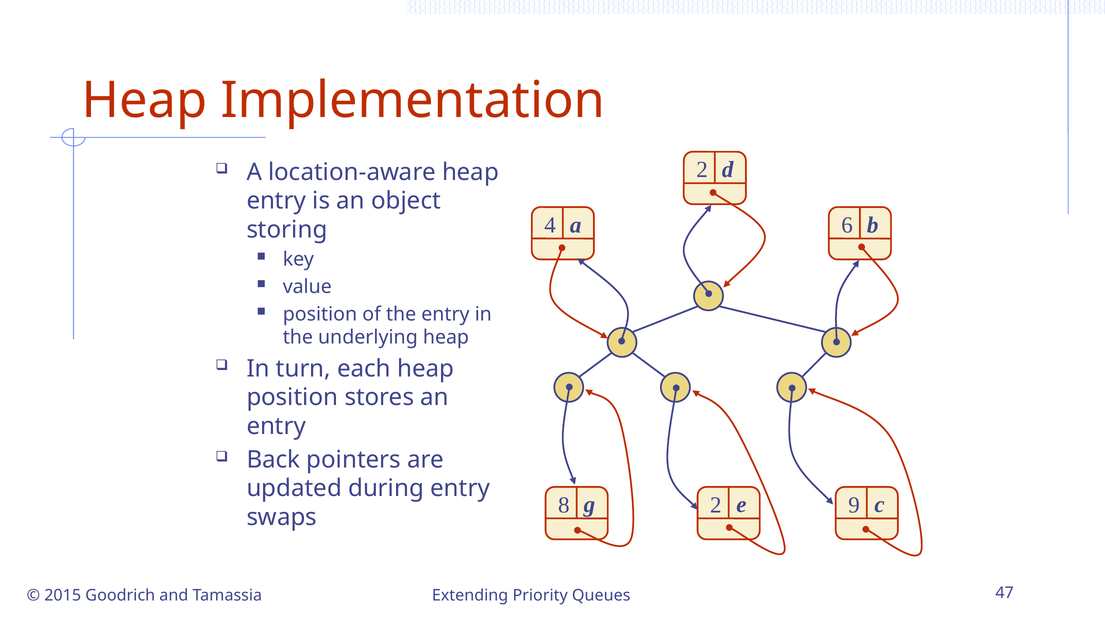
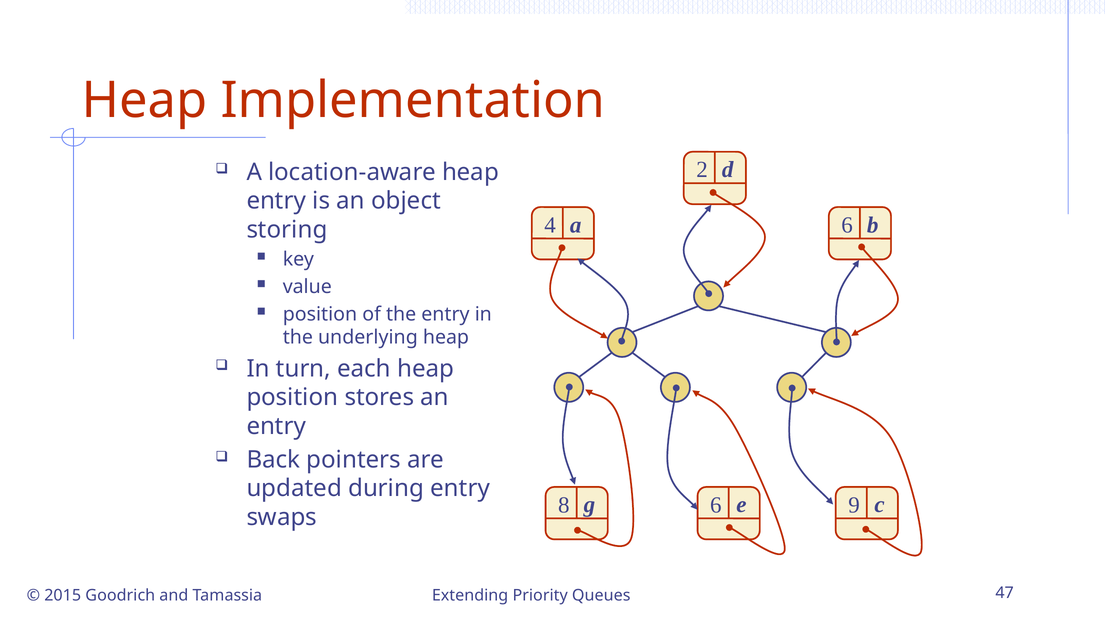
g 2: 2 -> 6
